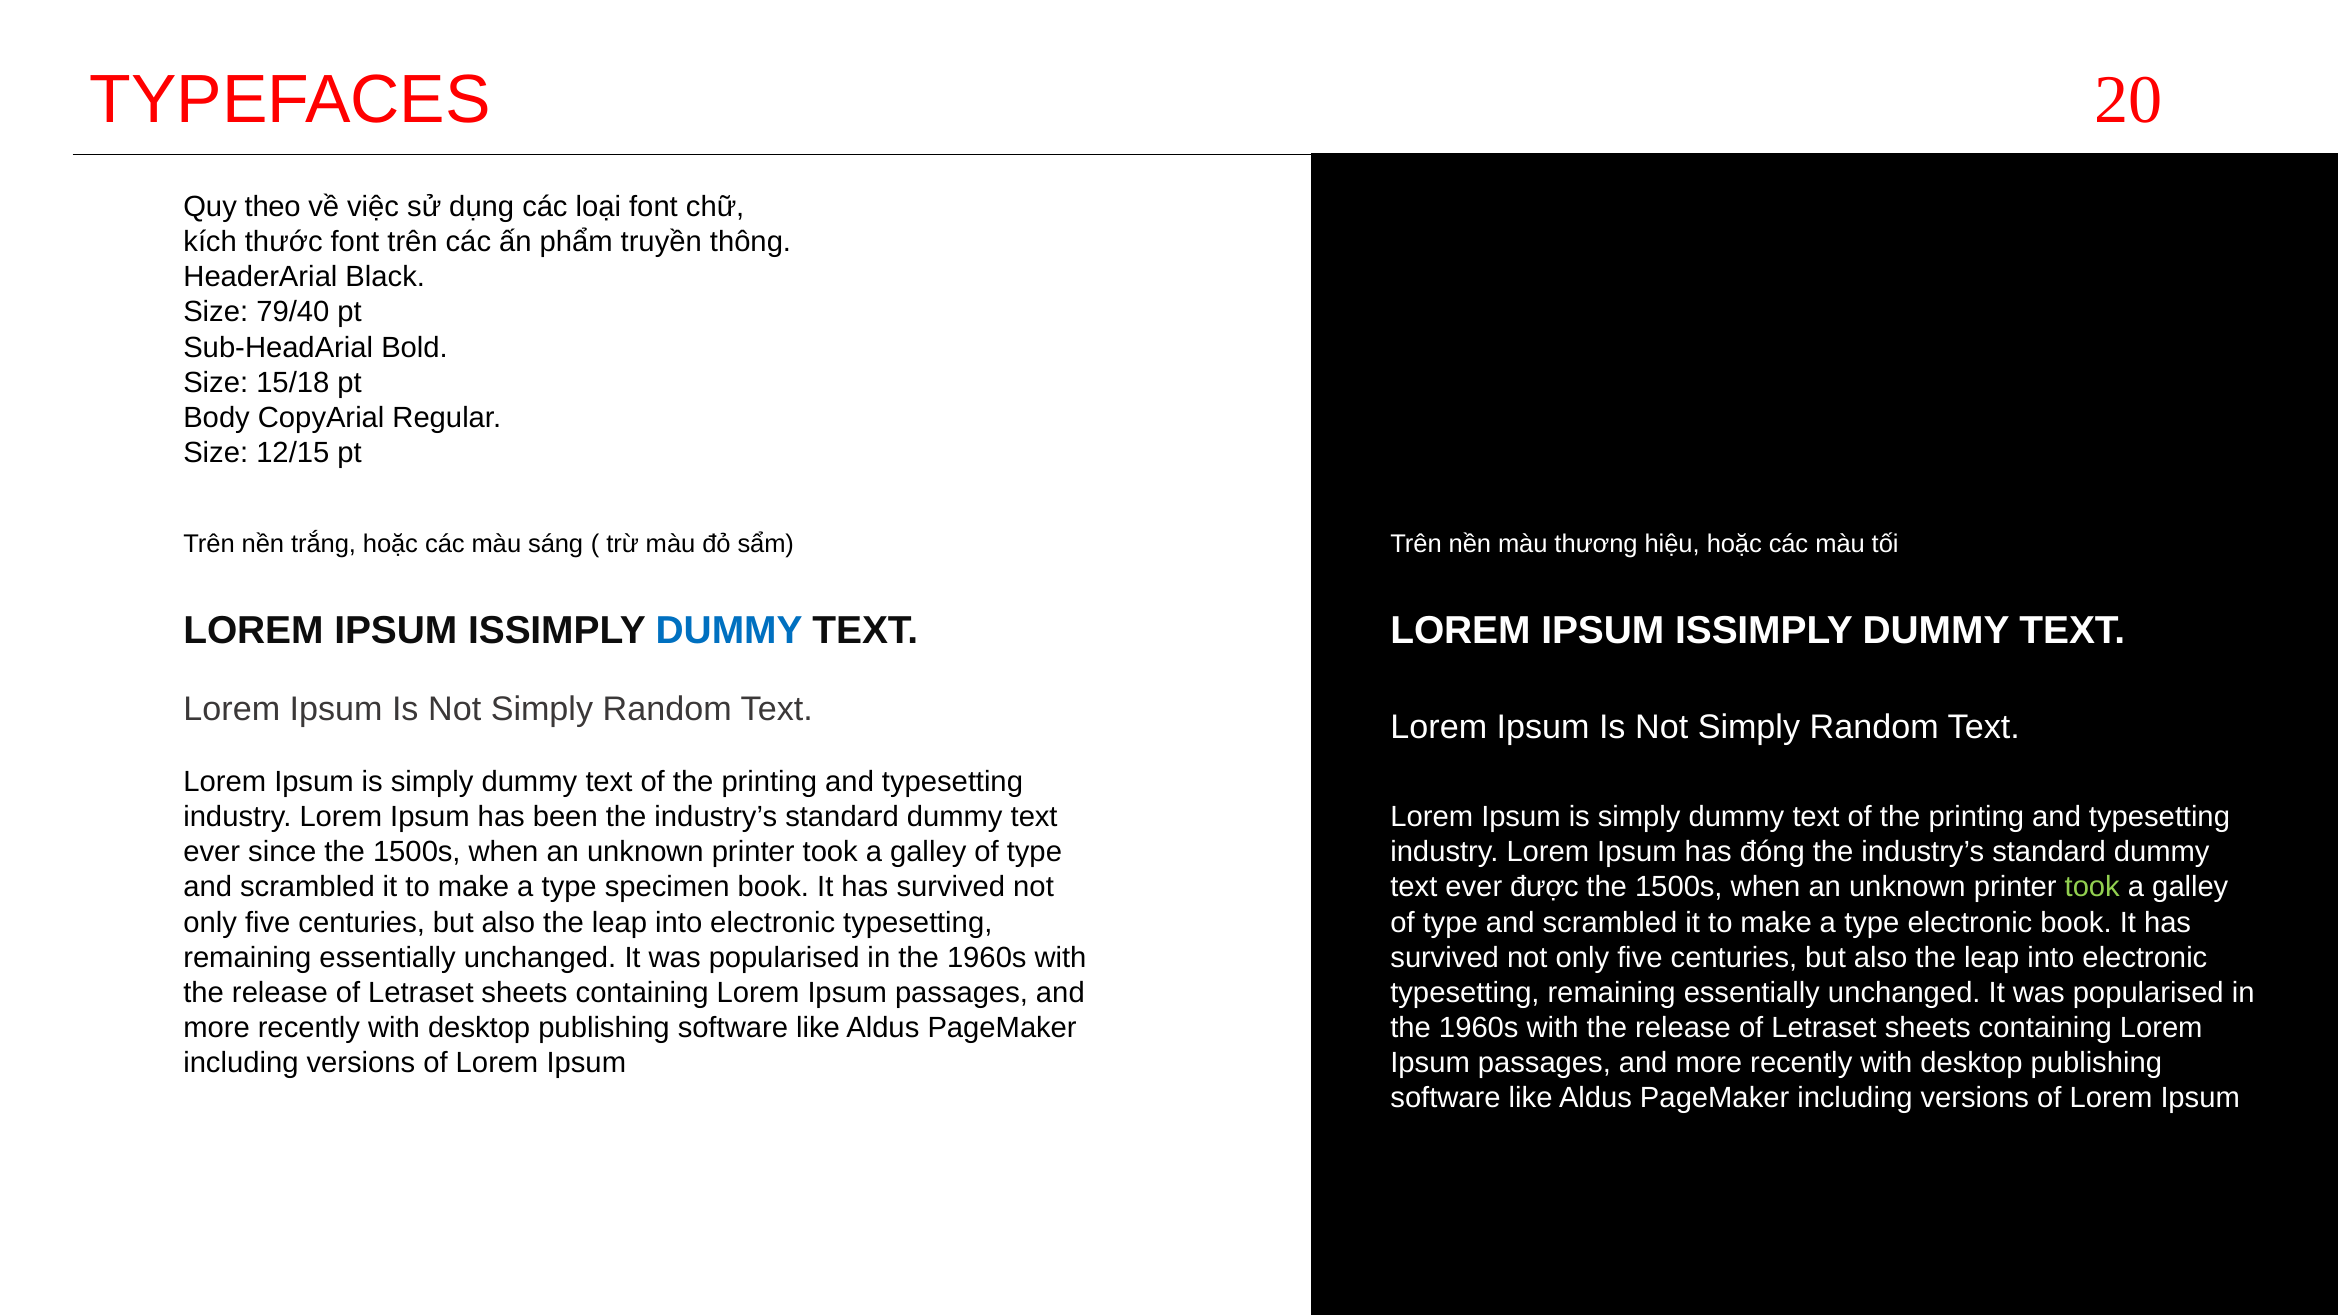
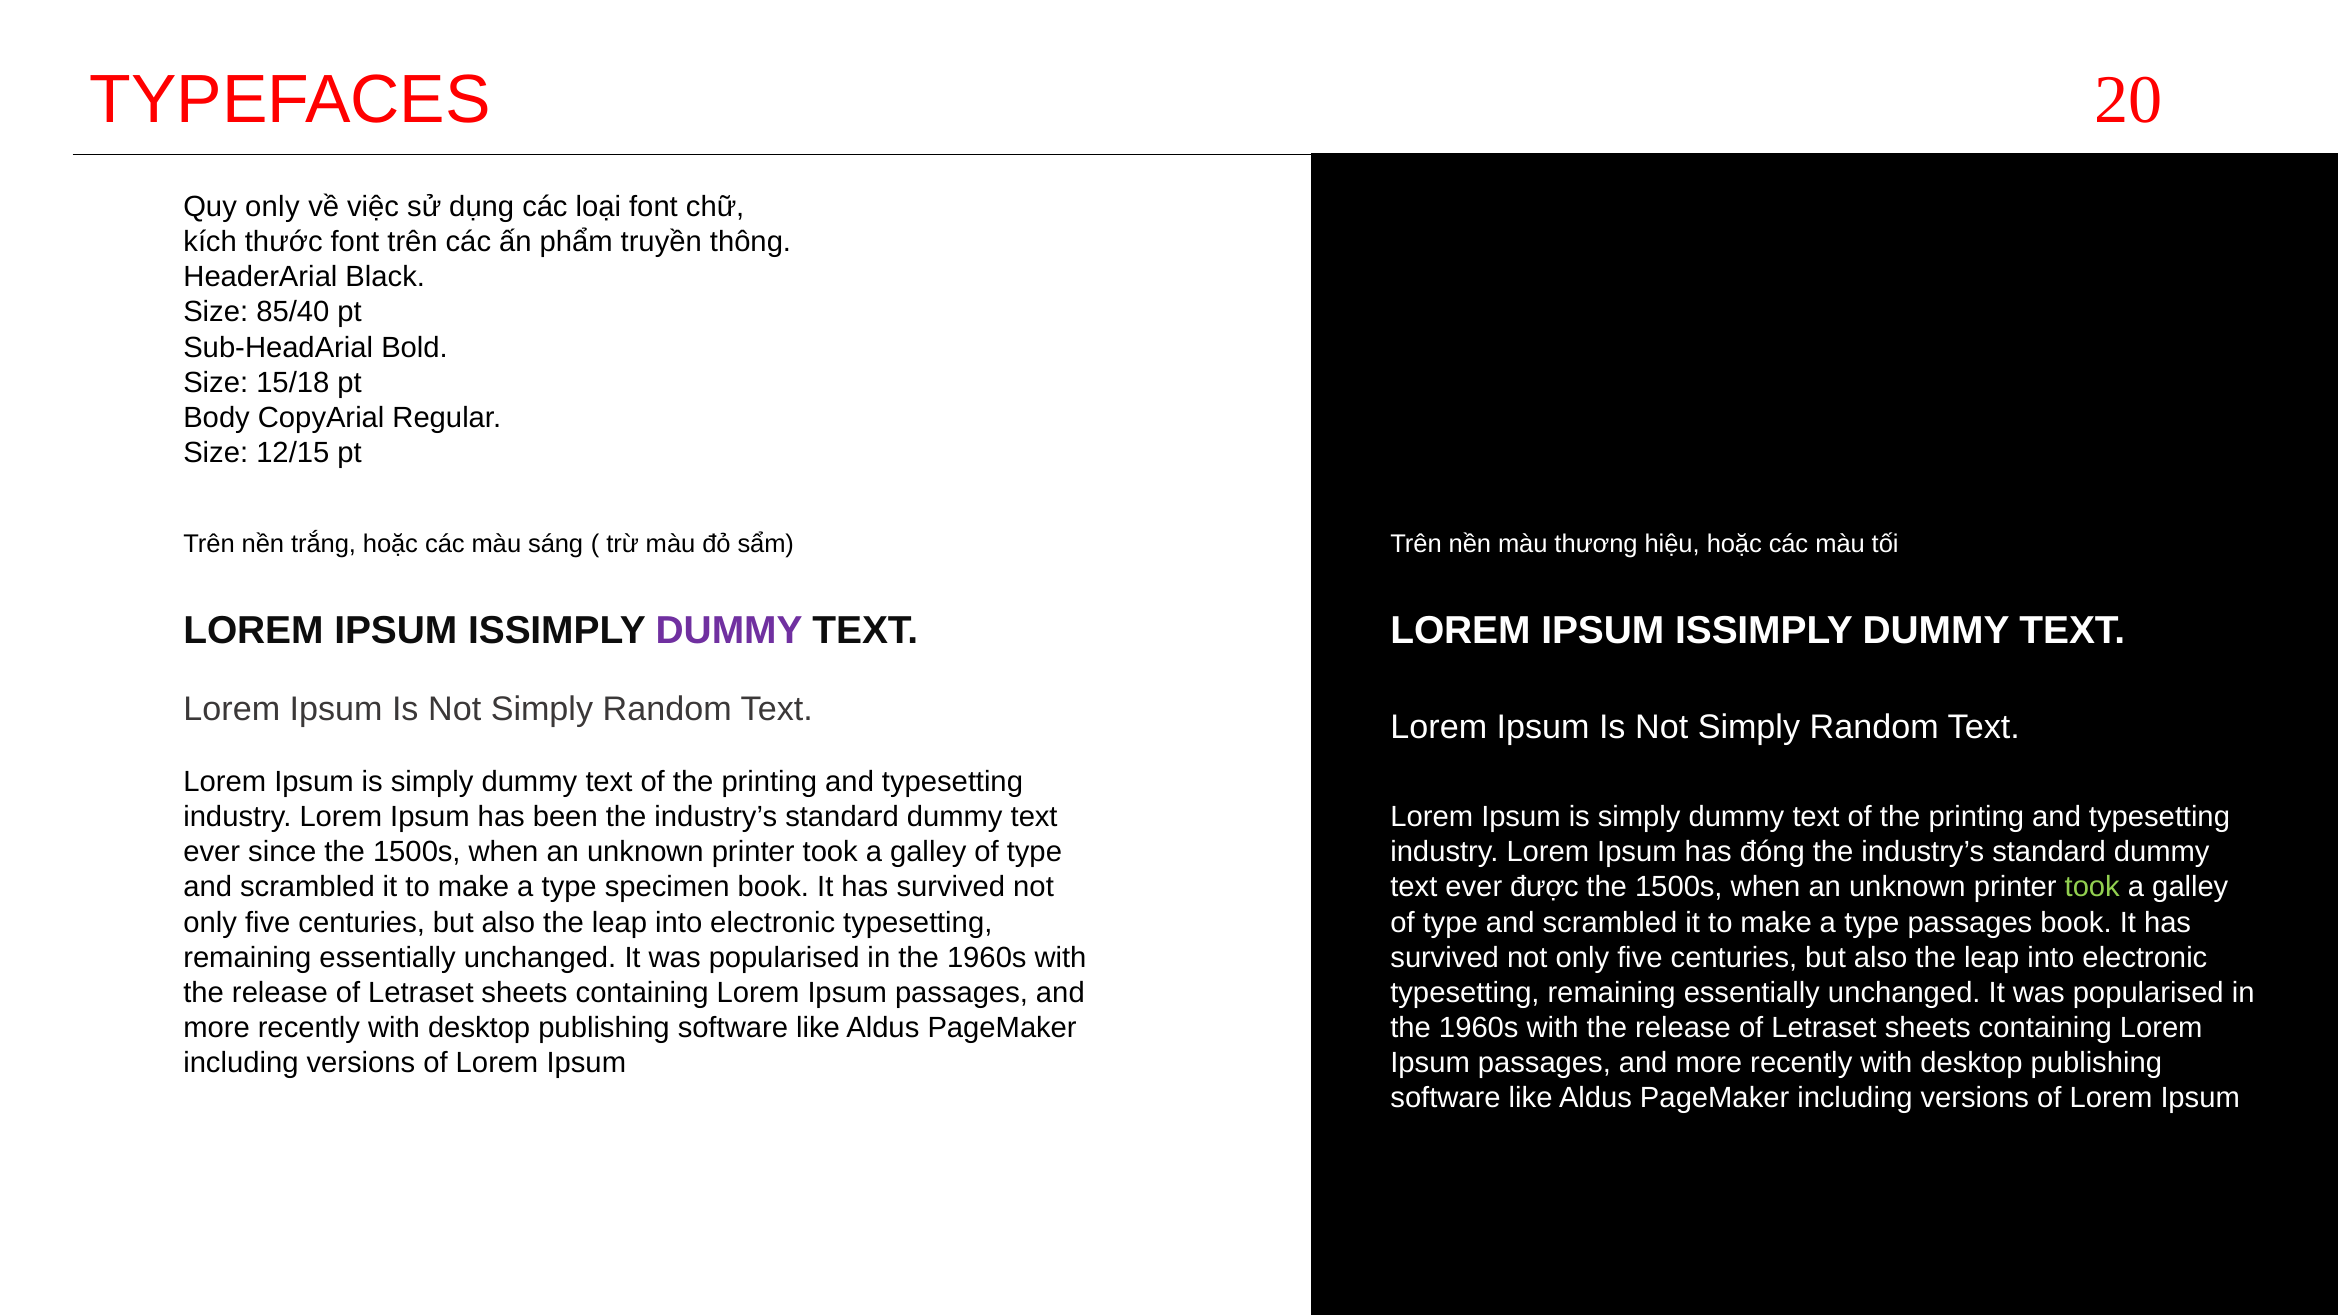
Quy theo: theo -> only
79/40: 79/40 -> 85/40
DUMMY at (729, 631) colour: blue -> purple
type electronic: electronic -> passages
